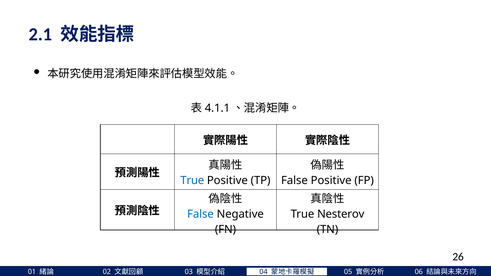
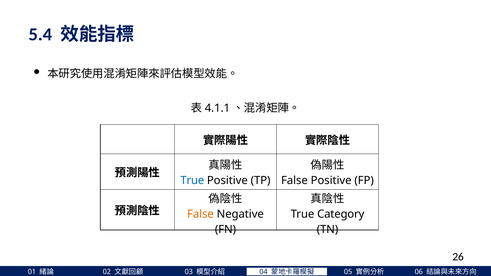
2.1: 2.1 -> 5.4
False at (200, 214) colour: blue -> orange
Nesterov: Nesterov -> Category
